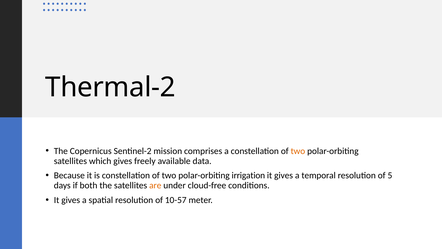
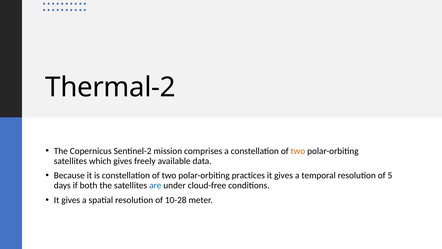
irrigation: irrigation -> practices
are colour: orange -> blue
10-57: 10-57 -> 10-28
